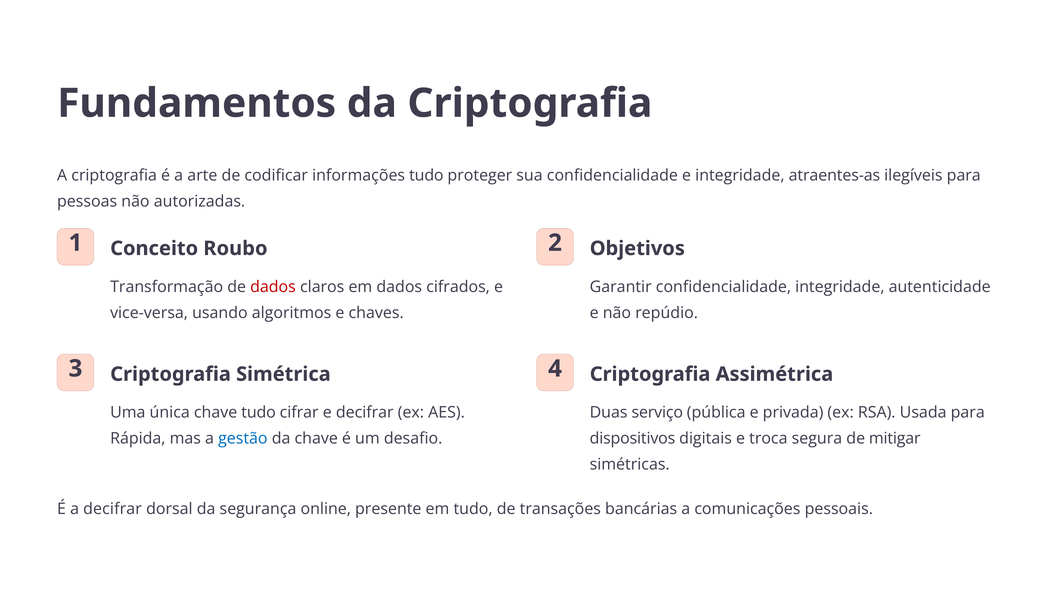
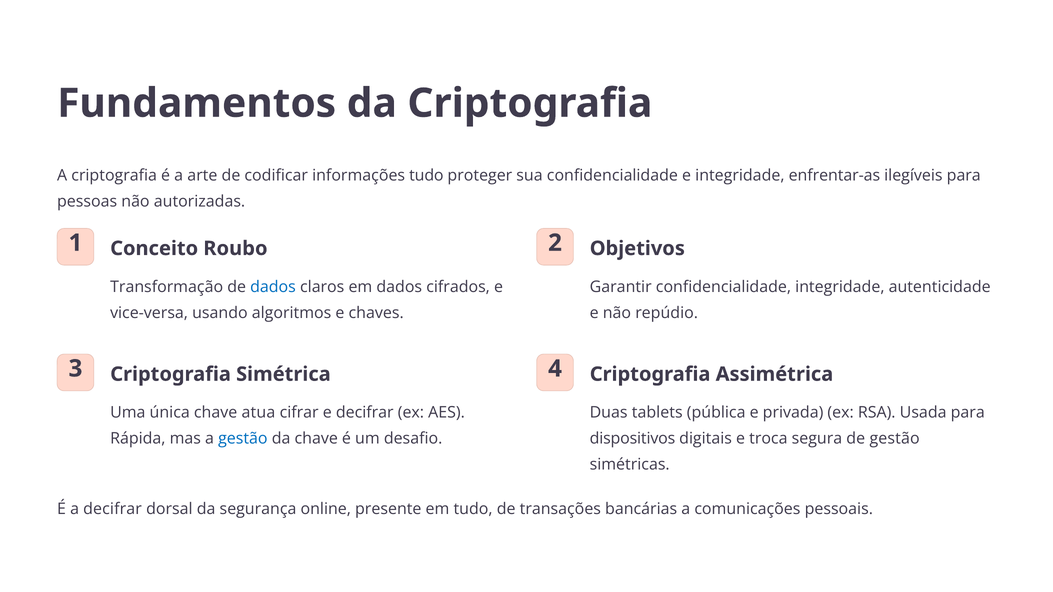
atraentes-as: atraentes-as -> enfrentar-as
dados at (273, 287) colour: red -> blue
chave tudo: tudo -> atua
serviço: serviço -> tablets
de mitigar: mitigar -> gestão
